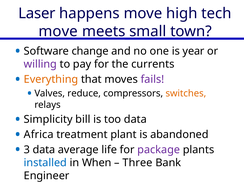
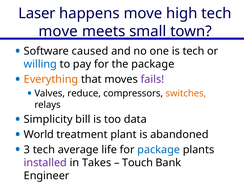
change: change -> caused
is year: year -> tech
willing colour: purple -> blue
the currents: currents -> package
Africa: Africa -> World
3 data: data -> tech
package at (159, 150) colour: purple -> blue
installed colour: blue -> purple
When: When -> Takes
Three: Three -> Touch
